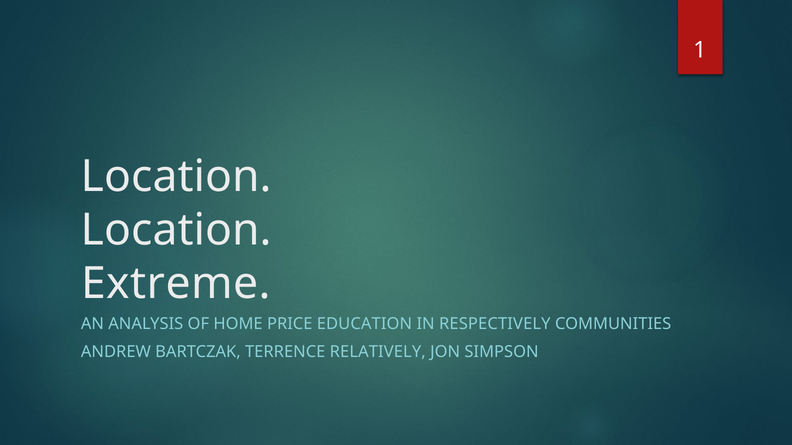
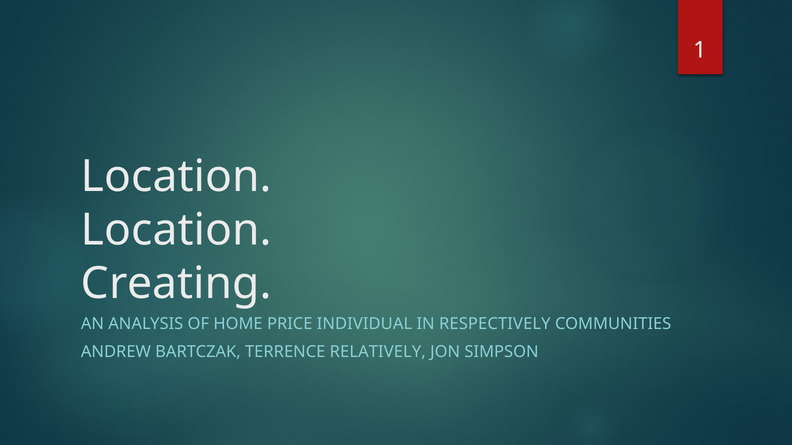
Extreme: Extreme -> Creating
EDUCATION: EDUCATION -> INDIVIDUAL
